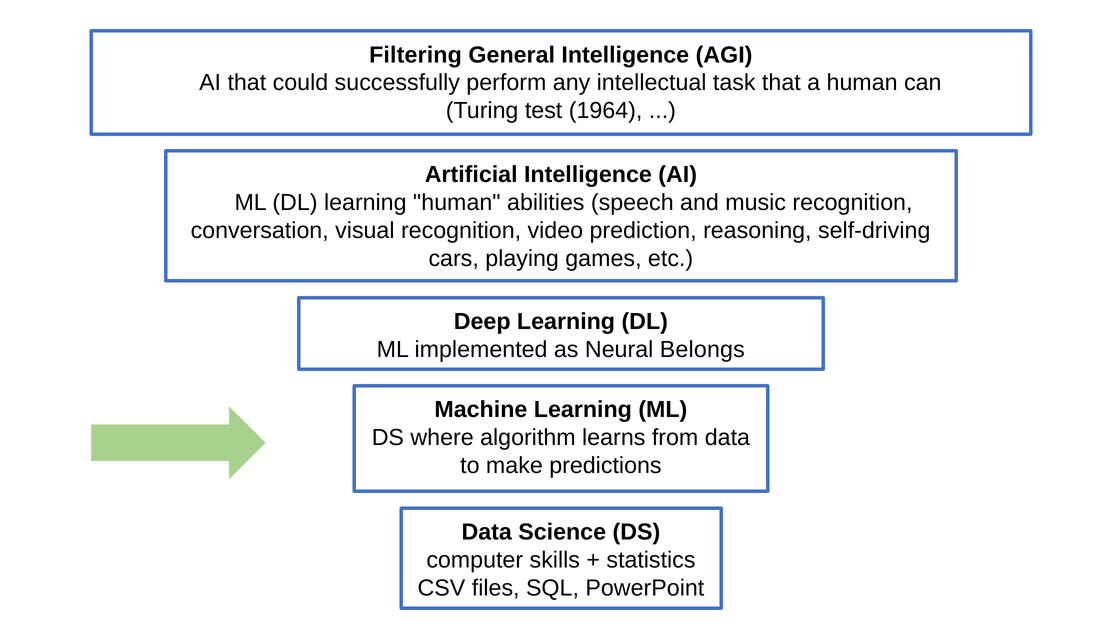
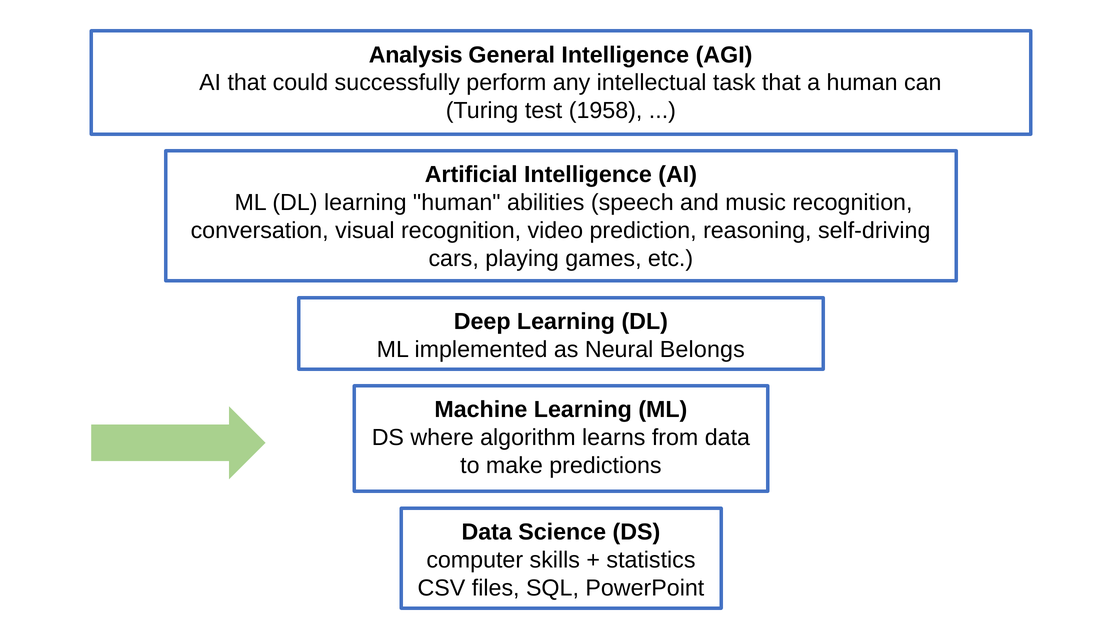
Filtering: Filtering -> Analysis
1964: 1964 -> 1958
